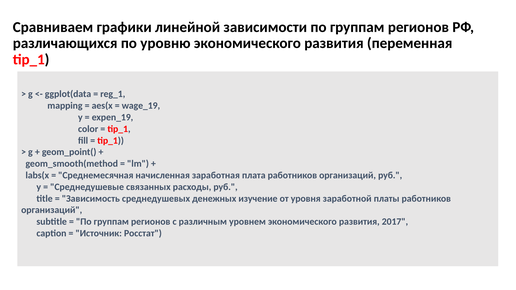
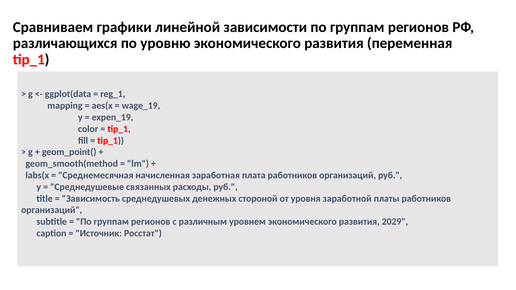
изучение: изучение -> стороной
2017: 2017 -> 2029
